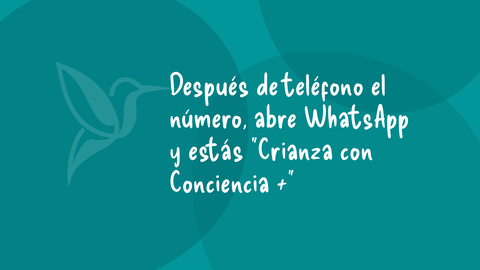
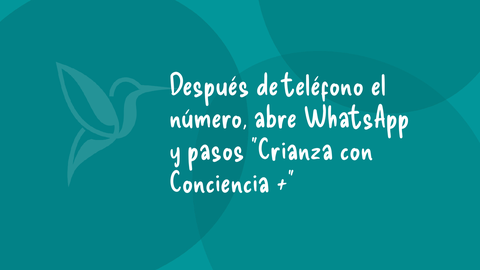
estás: estás -> pasos
